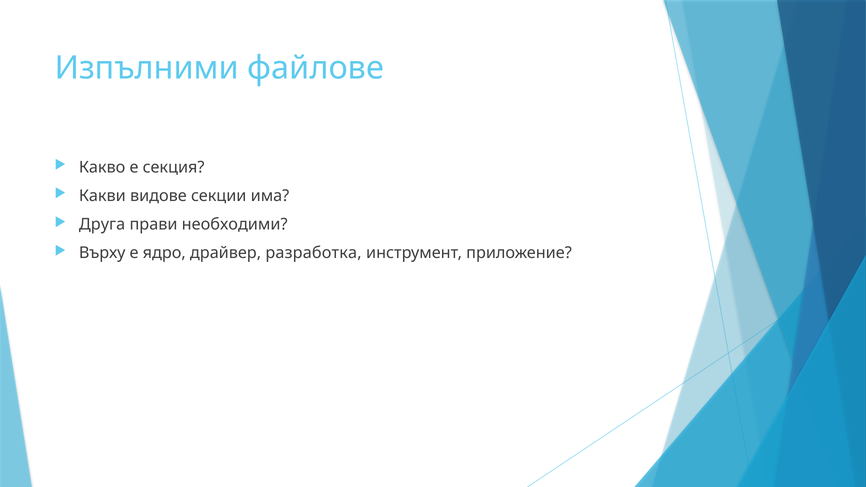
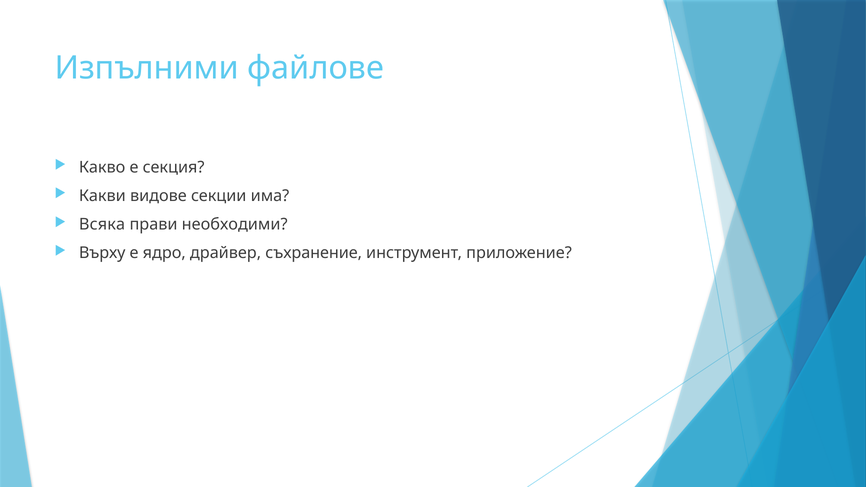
Друга: Друга -> Всяка
разработка: разработка -> съхранение
